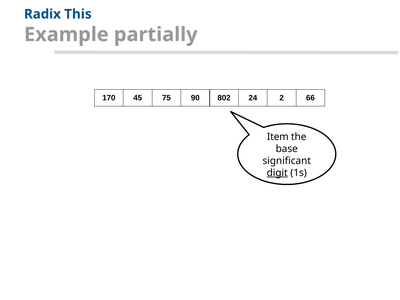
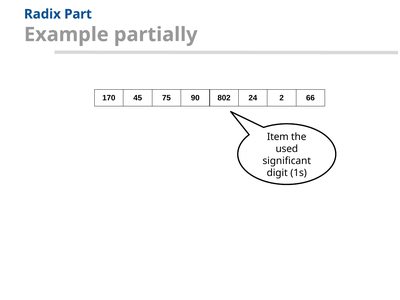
This: This -> Part
base: base -> used
digit underline: present -> none
